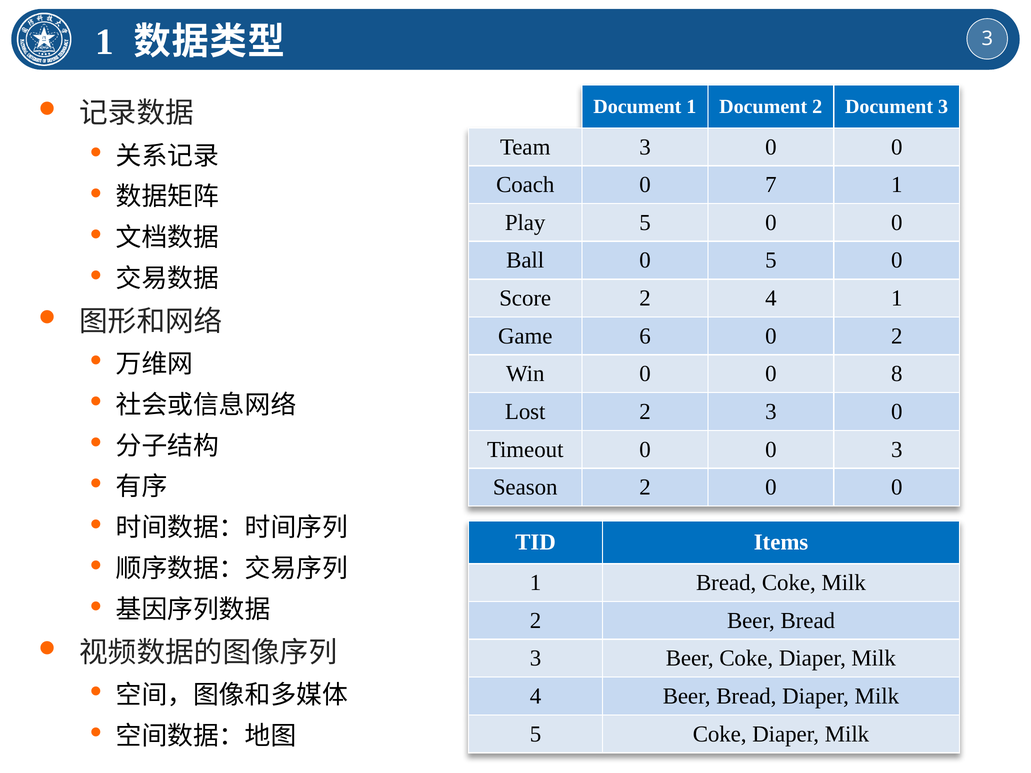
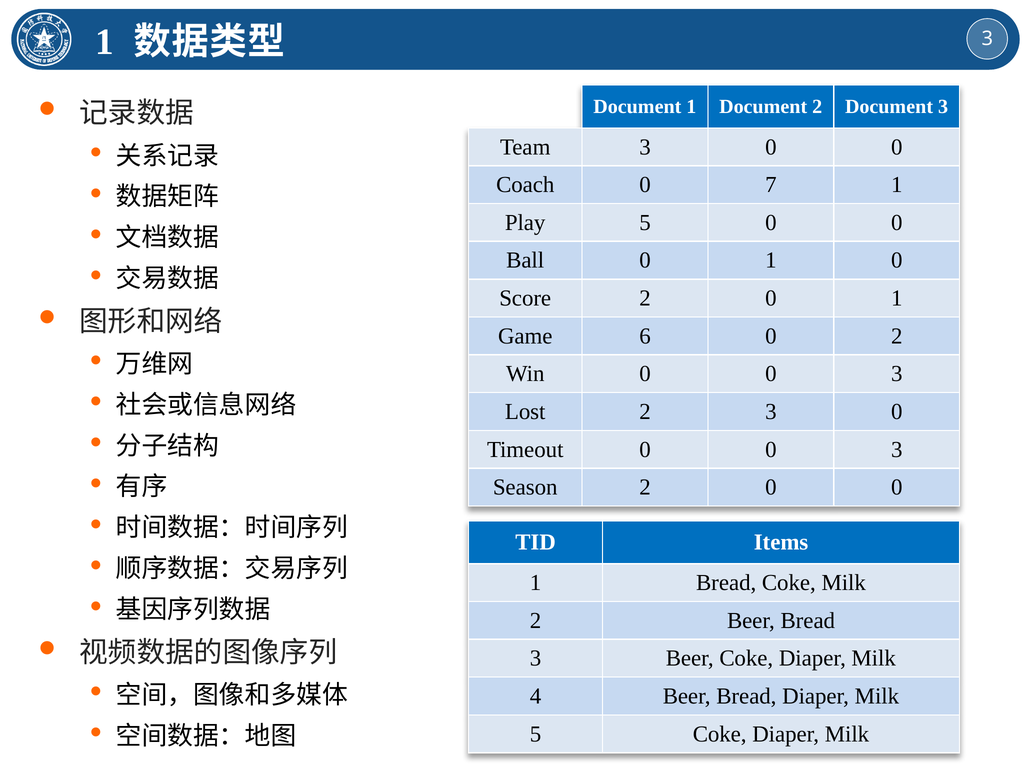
Ball 0 5: 5 -> 1
Score 2 4: 4 -> 0
Win 0 0 8: 8 -> 3
